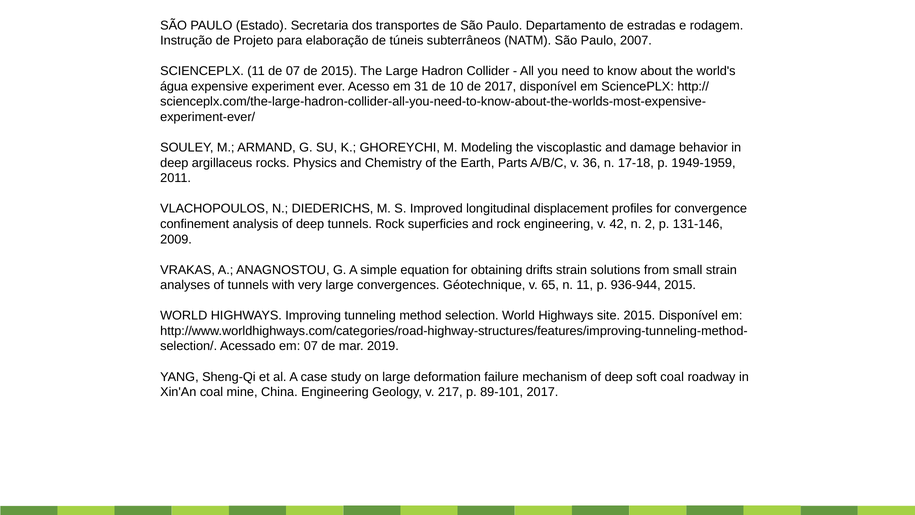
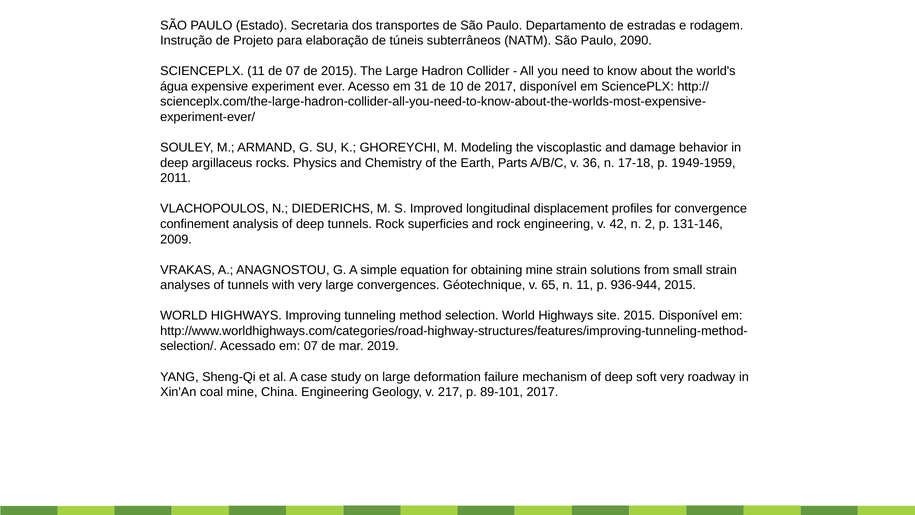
2007: 2007 -> 2090
obtaining drifts: drifts -> mine
soft coal: coal -> very
